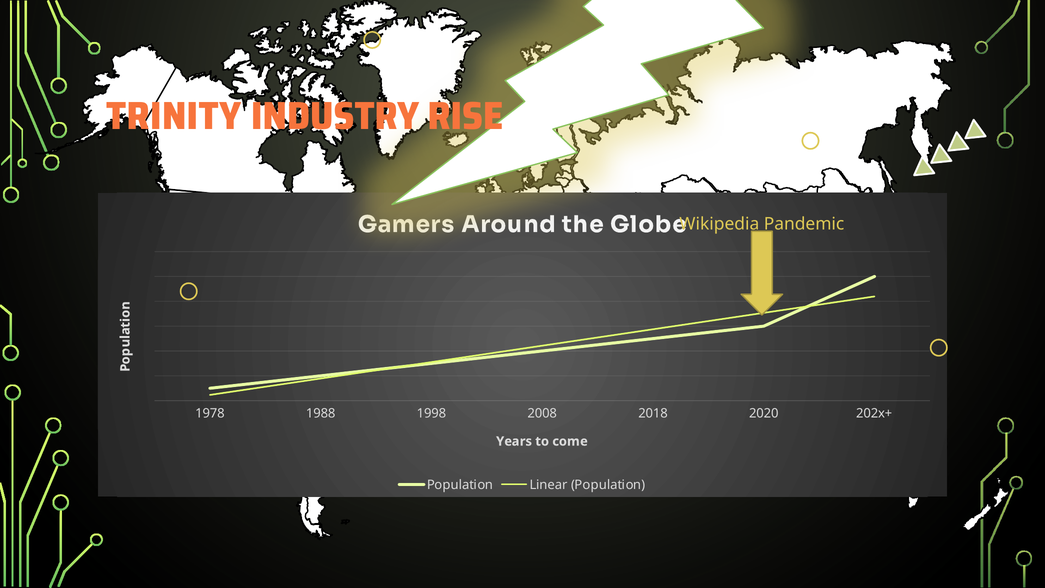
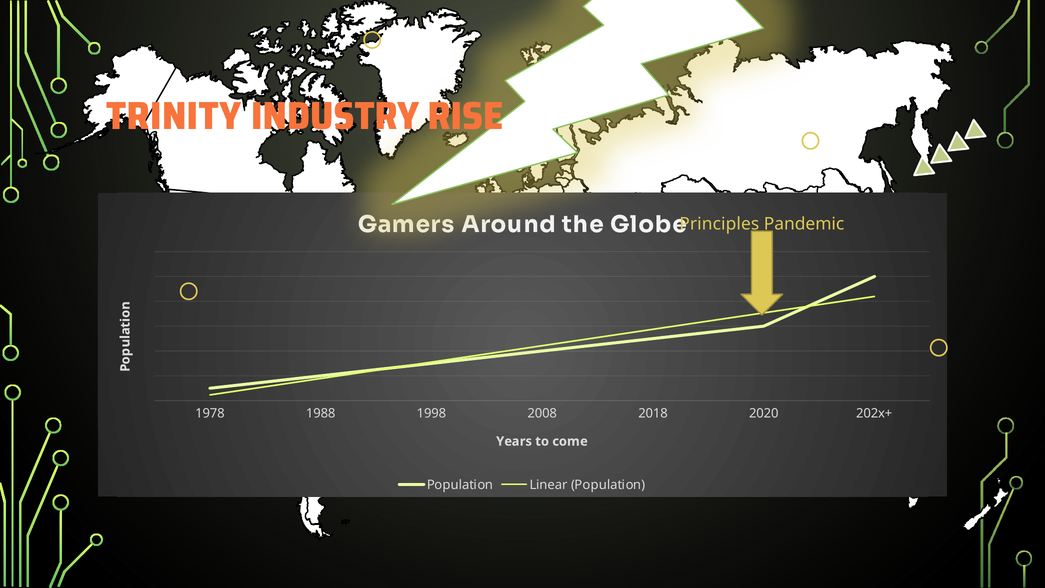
Wikipedia: Wikipedia -> Principles
